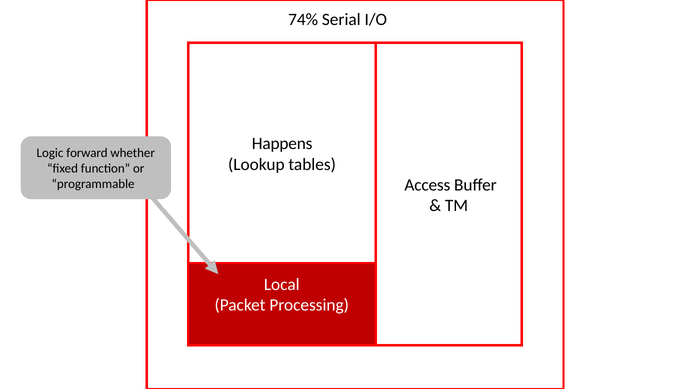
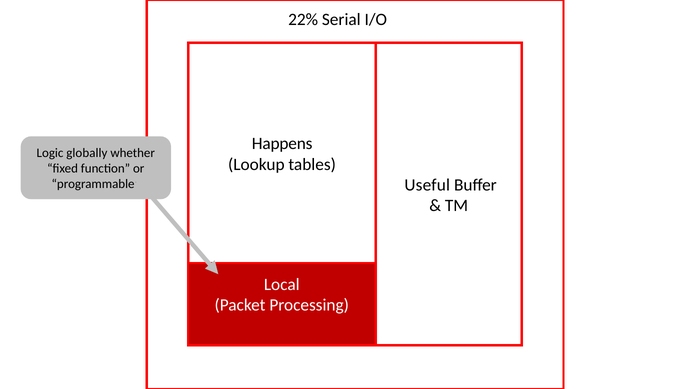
74%: 74% -> 22%
forward: forward -> globally
Access: Access -> Useful
